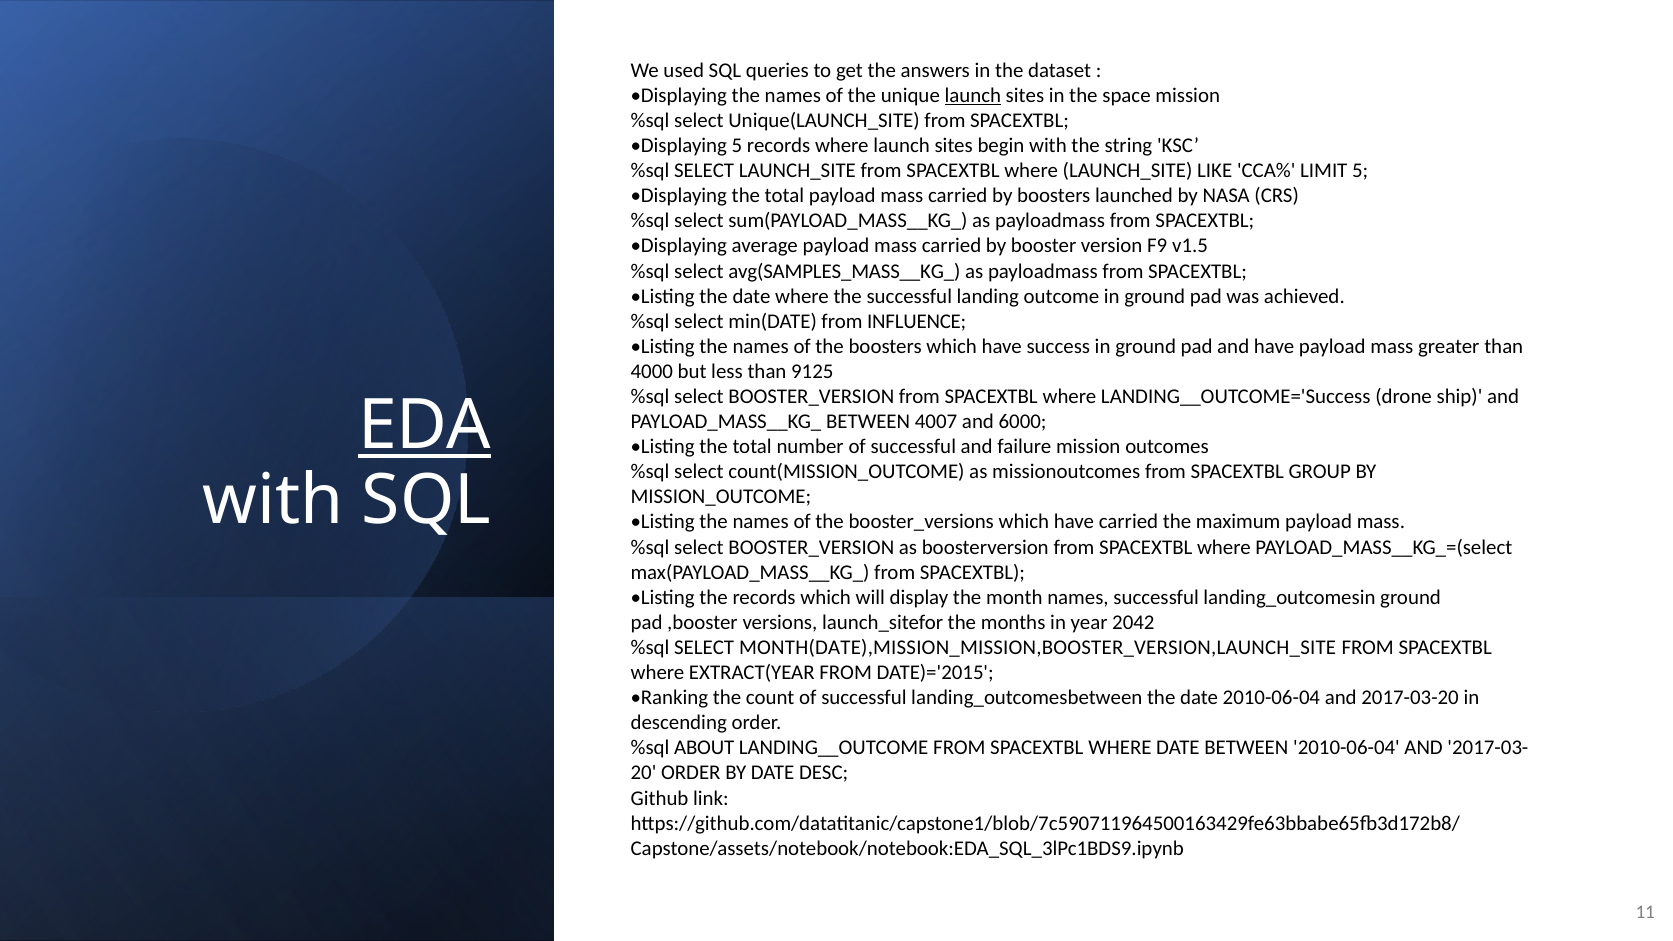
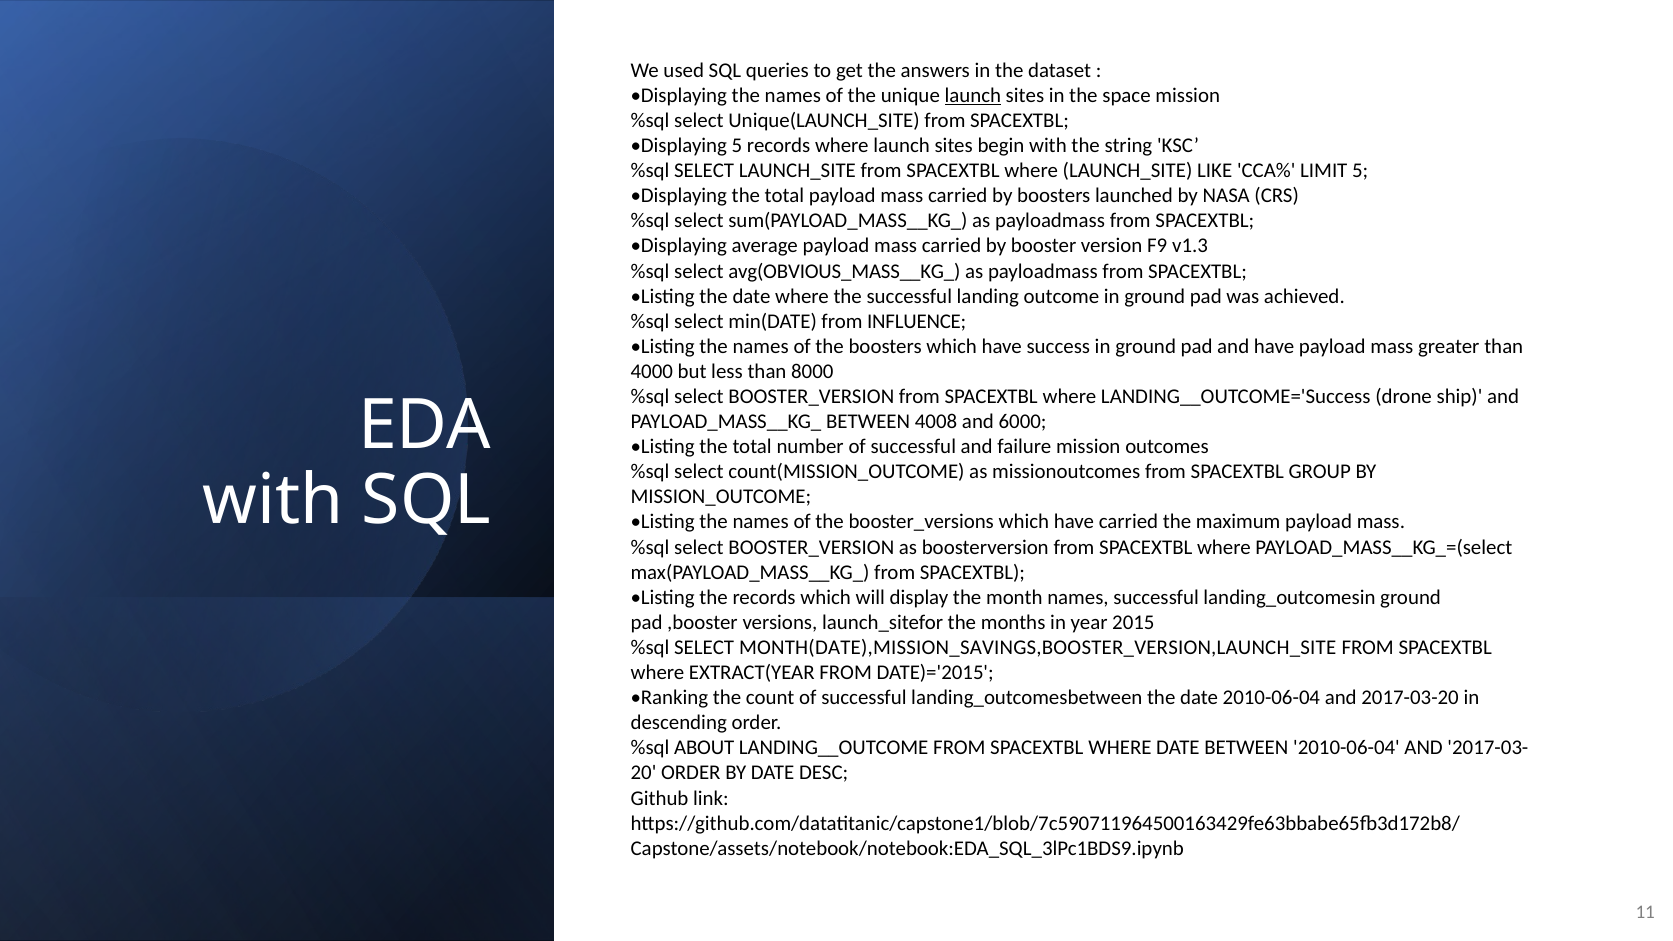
v1.5: v1.5 -> v1.3
avg(SAMPLES_MASS__KG_: avg(SAMPLES_MASS__KG_ -> avg(OBVIOUS_MASS__KG_
9125: 9125 -> 8000
EDA underline: present -> none
4007: 4007 -> 4008
2042: 2042 -> 2015
MONTH(DATE),MISSION_MISSION,BOOSTER_VERSION,LAUNCH_SITE: MONTH(DATE),MISSION_MISSION,BOOSTER_VERSION,LAUNCH_SITE -> MONTH(DATE),MISSION_SAVINGS,BOOSTER_VERSION,LAUNCH_SITE
